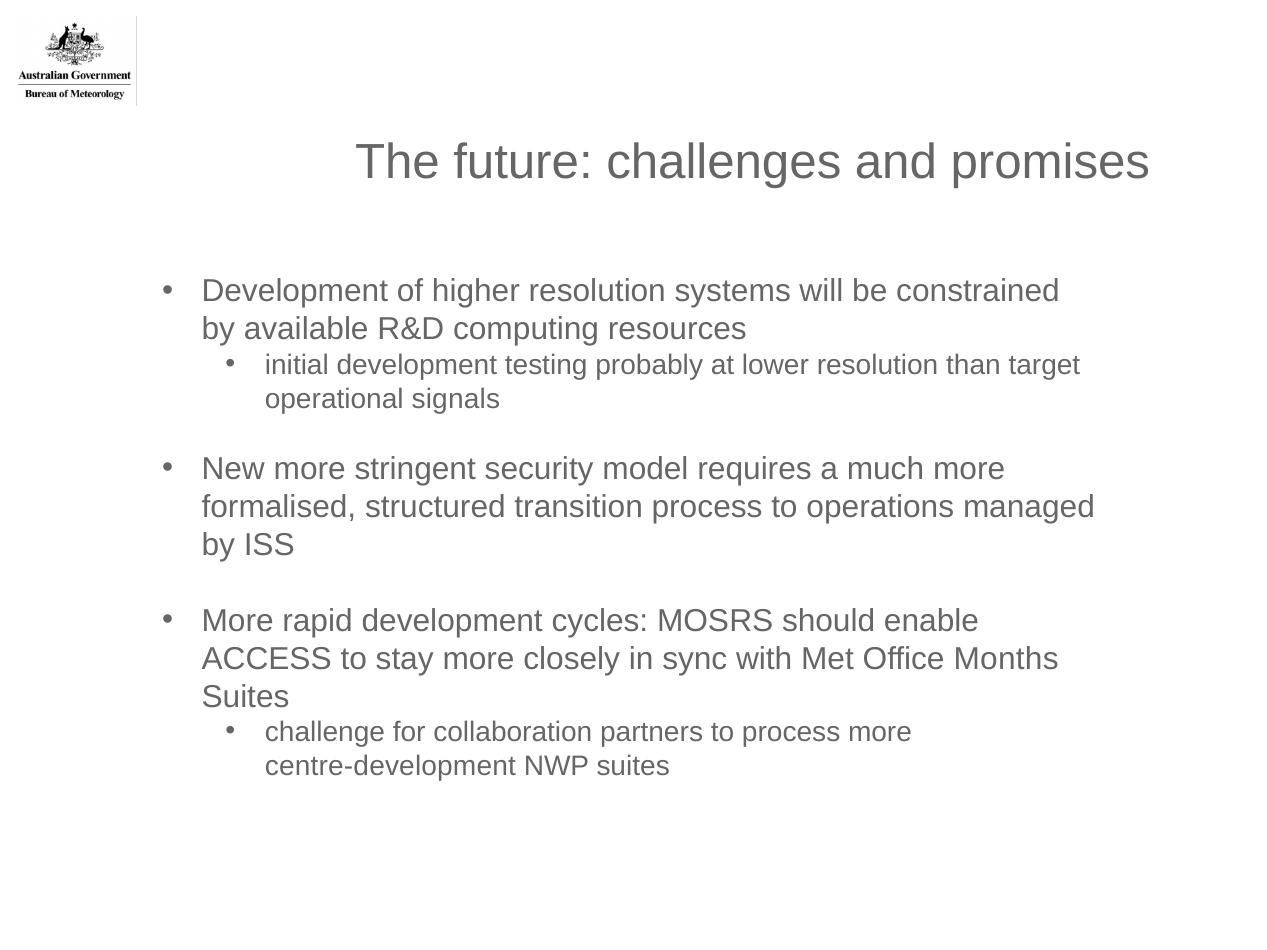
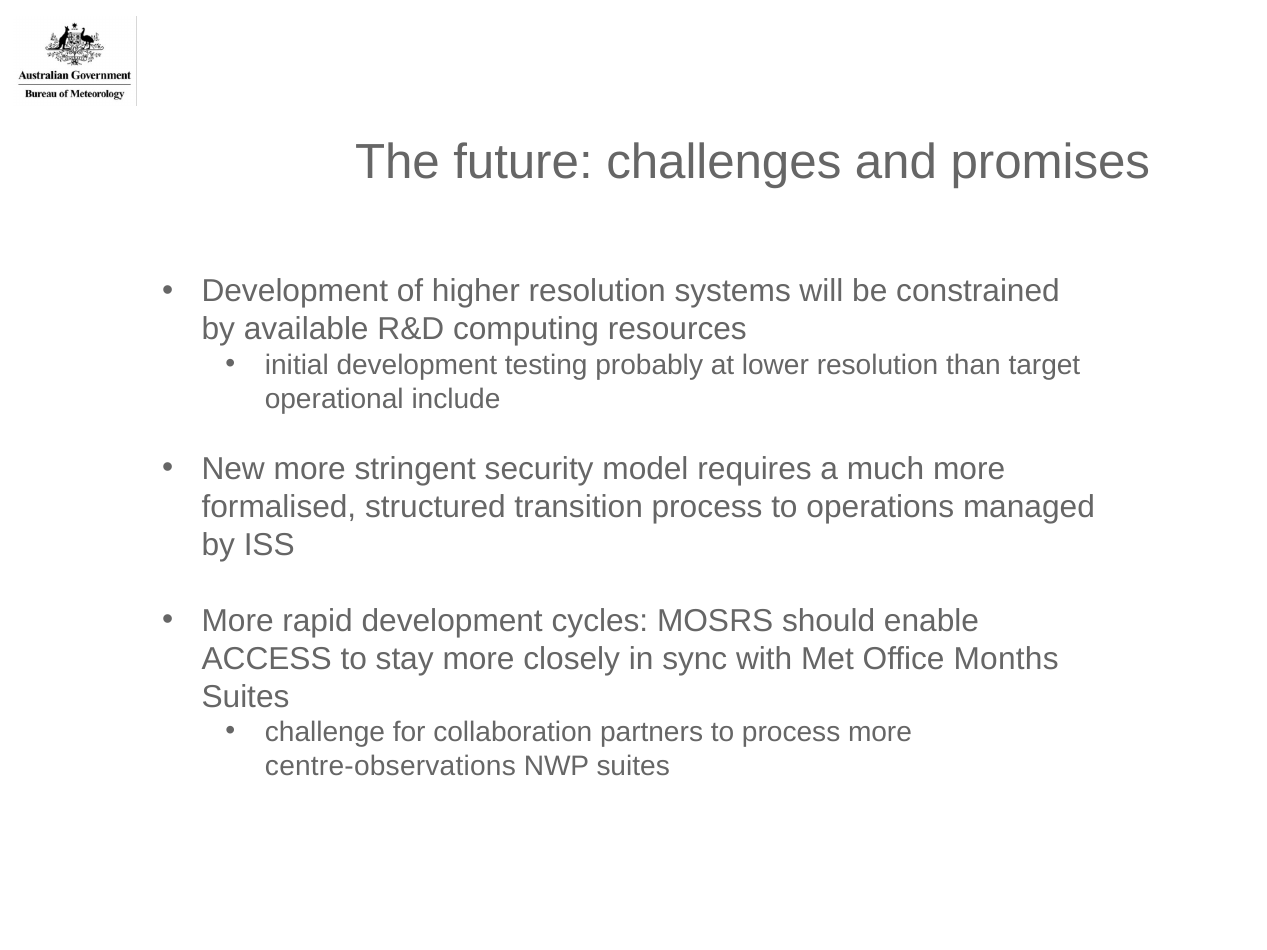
signals: signals -> include
centre-development: centre-development -> centre-observations
